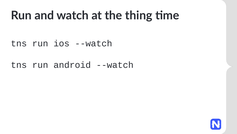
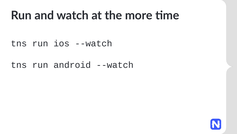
thing: thing -> more
